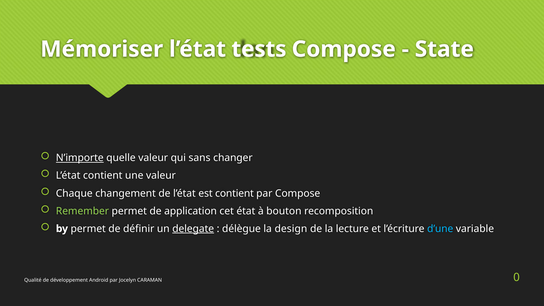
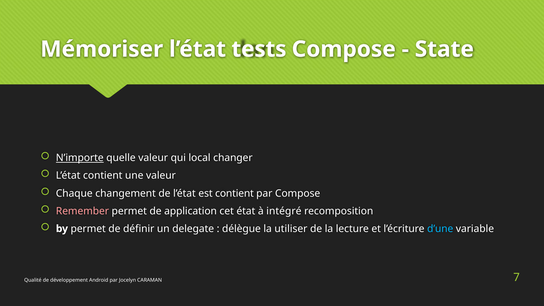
sans: sans -> local
Remember colour: light green -> pink
bouton: bouton -> intégré
delegate underline: present -> none
design: design -> utiliser
0: 0 -> 7
